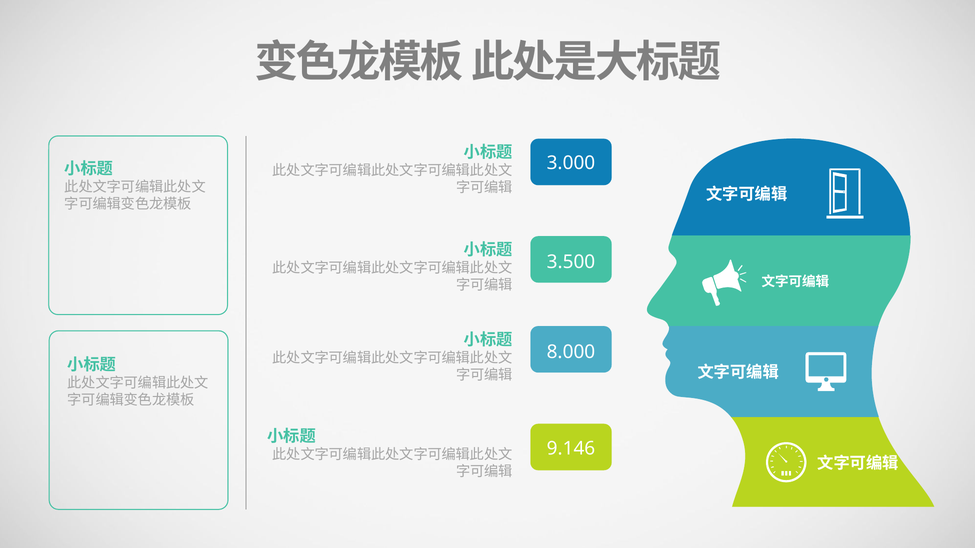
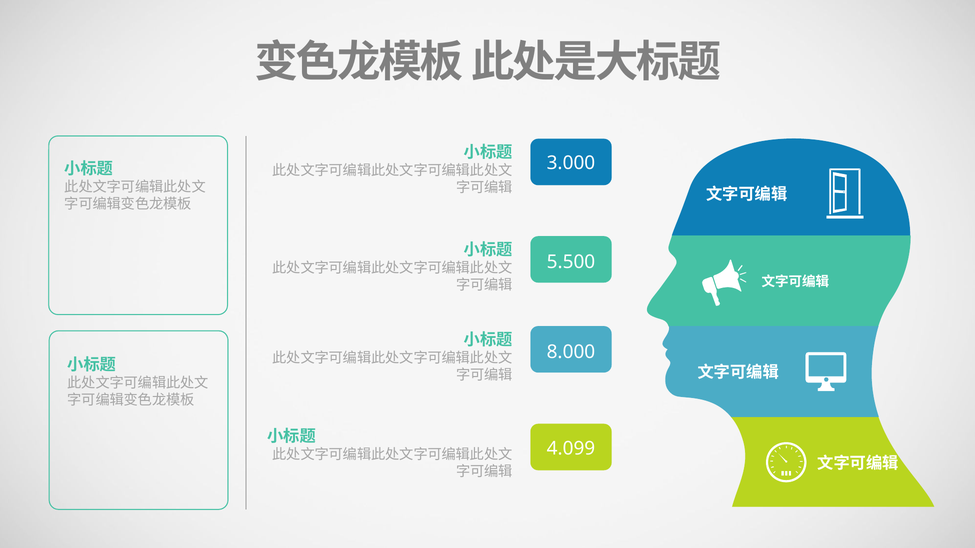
3.500: 3.500 -> 5.500
9.146: 9.146 -> 4.099
